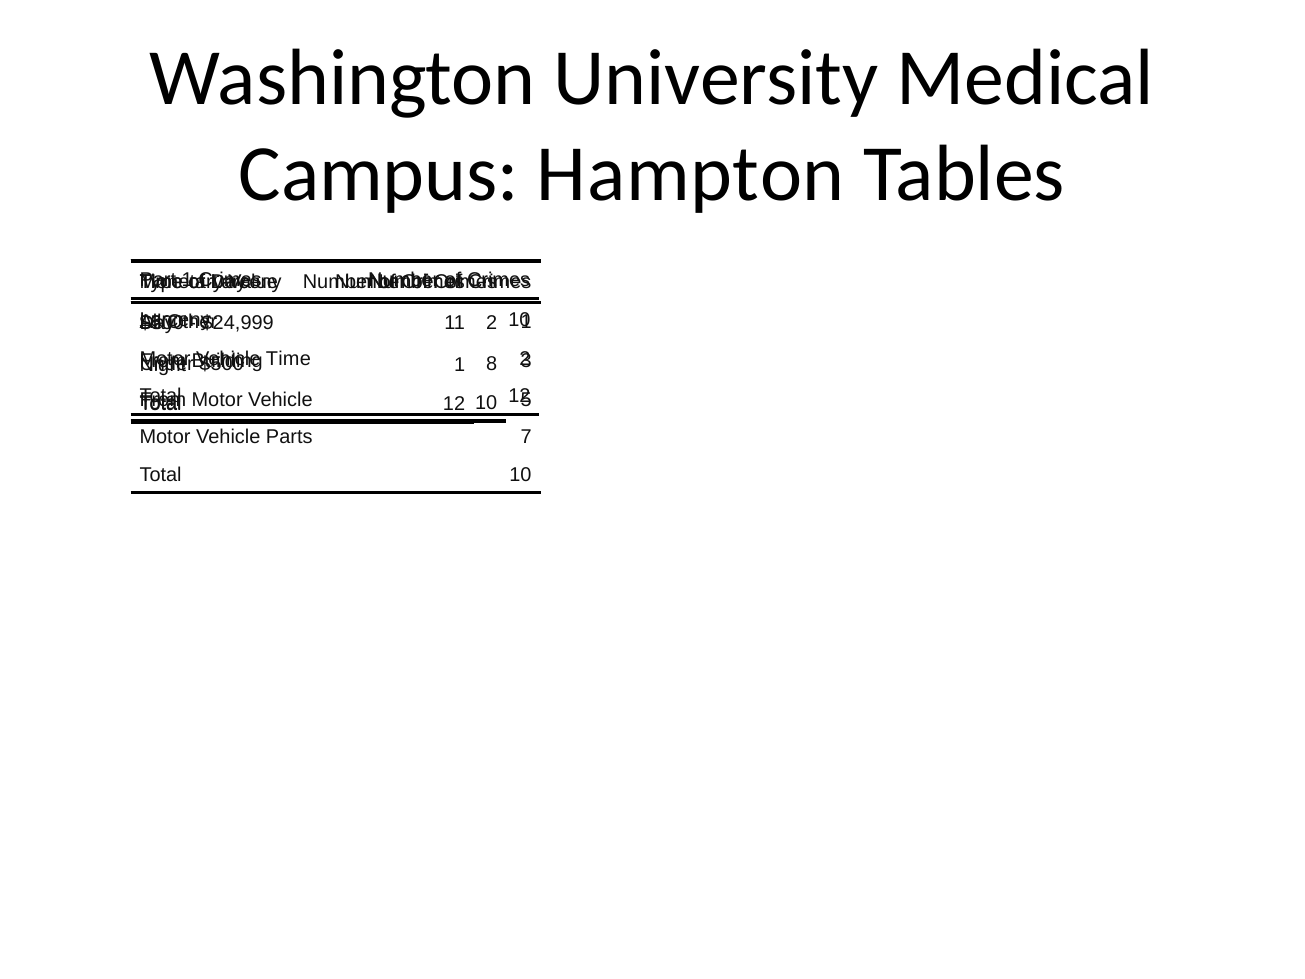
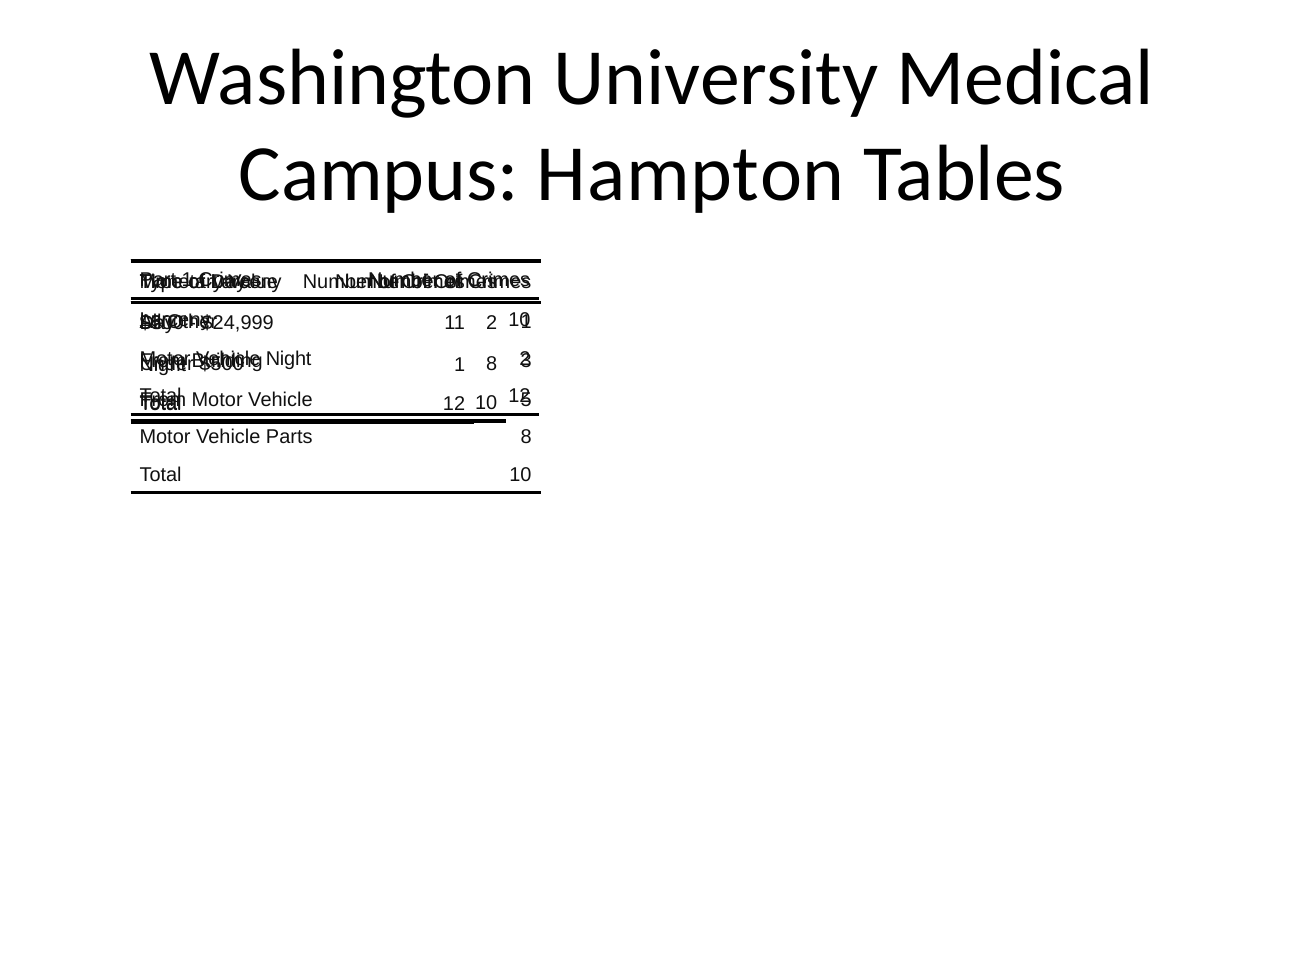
Time at (288, 359): Time -> Night
Parts 7: 7 -> 8
